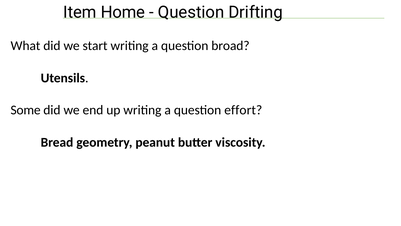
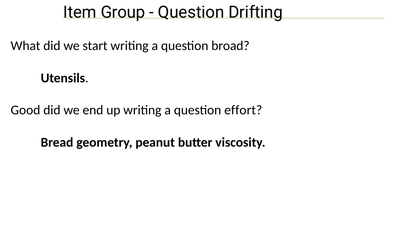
Home: Home -> Group
Some: Some -> Good
